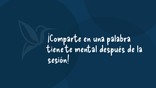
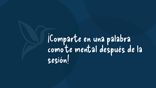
tiene: tiene -> como
